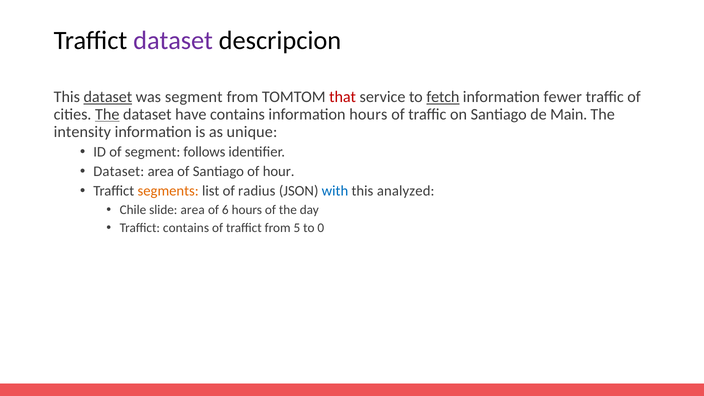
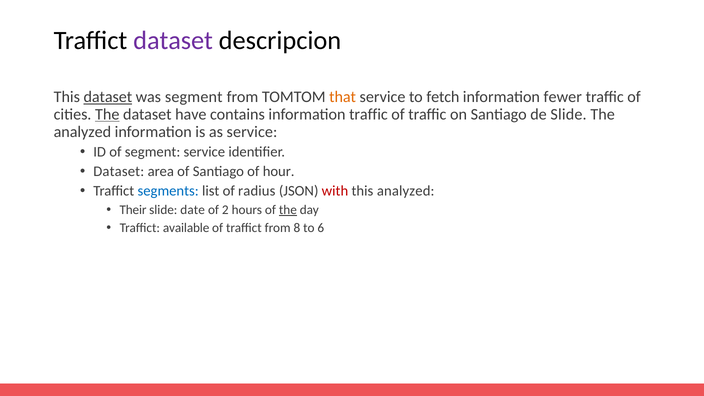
that colour: red -> orange
fetch underline: present -> none
information hours: hours -> traffic
de Main: Main -> Slide
intensity at (82, 132): intensity -> analyzed
as unique: unique -> service
segment follows: follows -> service
segments colour: orange -> blue
with colour: blue -> red
Chile: Chile -> Their
slide area: area -> date
6: 6 -> 2
the at (288, 210) underline: none -> present
Traffict contains: contains -> available
5: 5 -> 8
0: 0 -> 6
